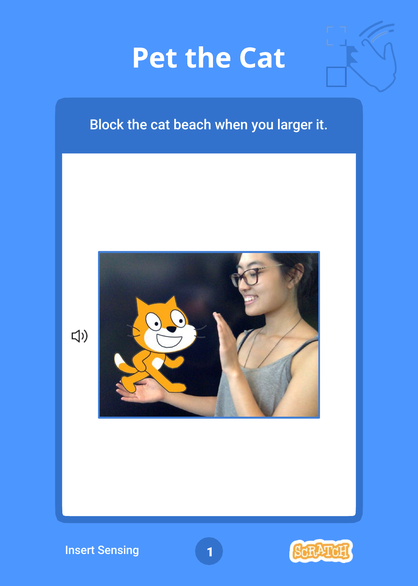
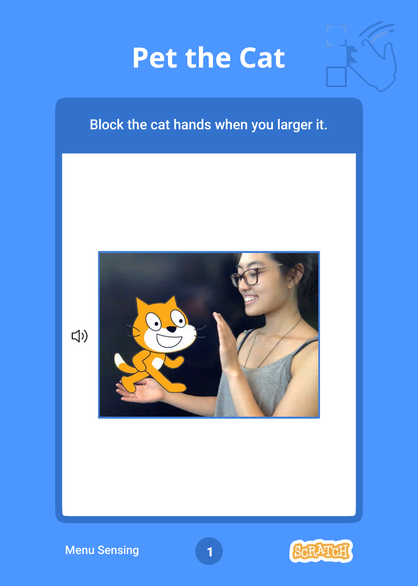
beach: beach -> hands
Insert: Insert -> Menu
